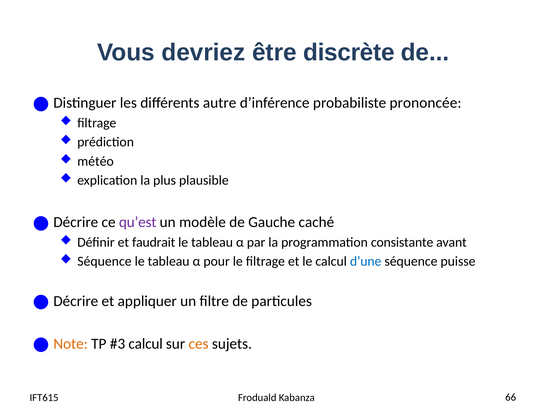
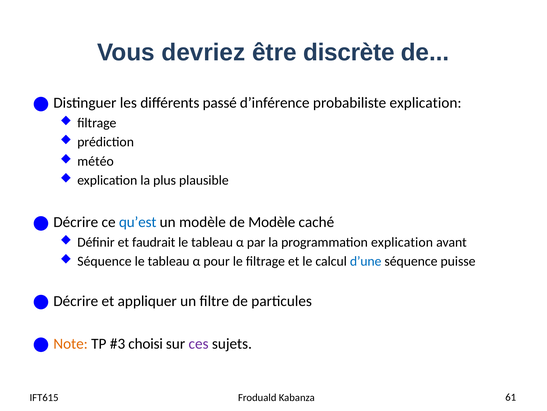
autre: autre -> passé
probabiliste prononcée: prononcée -> explication
qu’est colour: purple -> blue
de Gauche: Gauche -> Modèle
programmation consistante: consistante -> explication
calcul at (146, 343): calcul -> choisi
ces colour: orange -> purple
66: 66 -> 61
